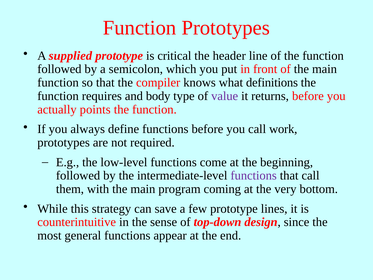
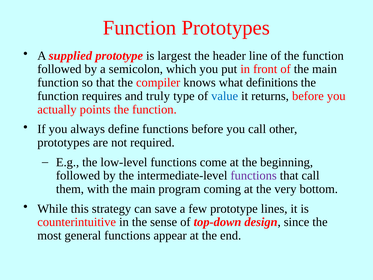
critical: critical -> largest
body: body -> truly
value colour: purple -> blue
work: work -> other
